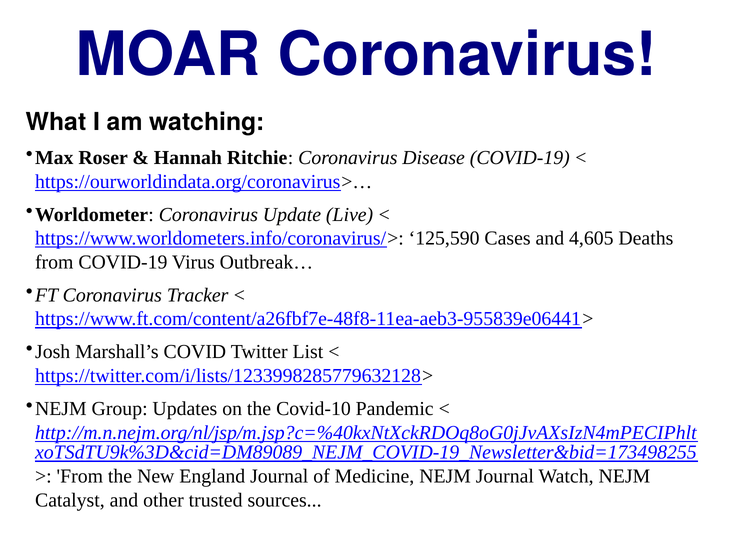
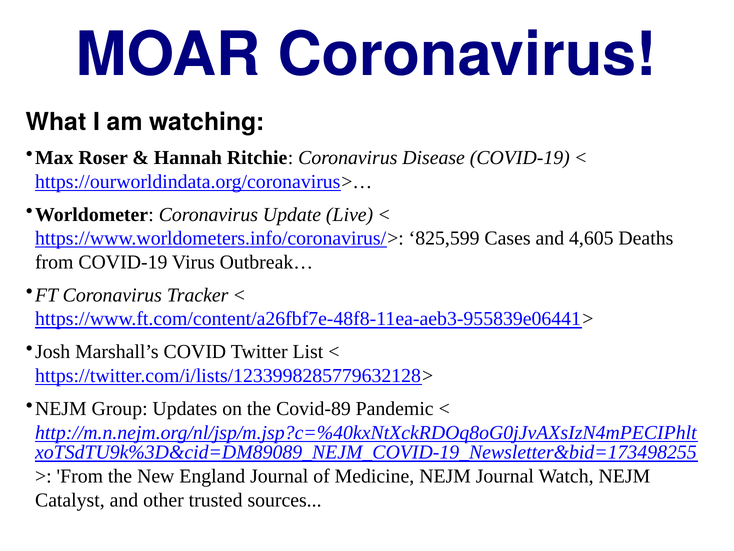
125,590: 125,590 -> 825,599
Covid-10: Covid-10 -> Covid-89
